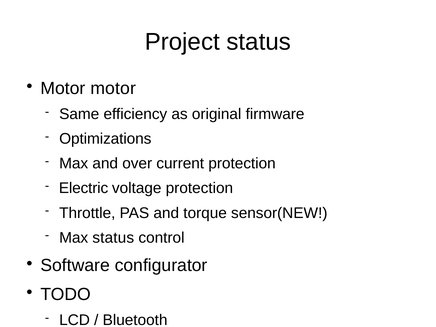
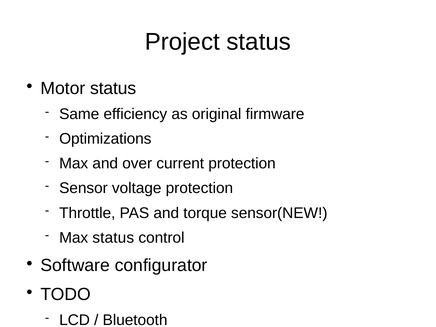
Motor motor: motor -> status
Electric: Electric -> Sensor
